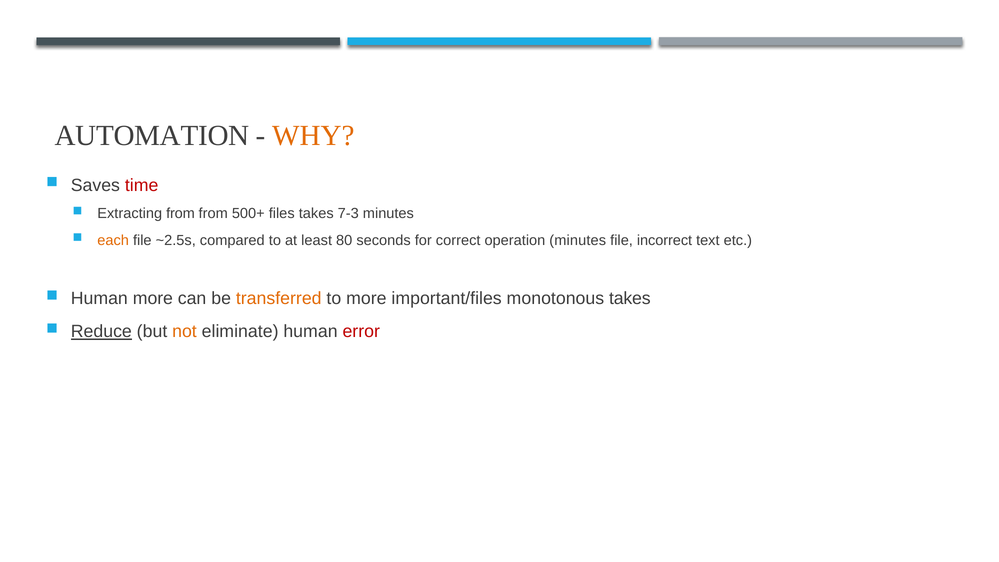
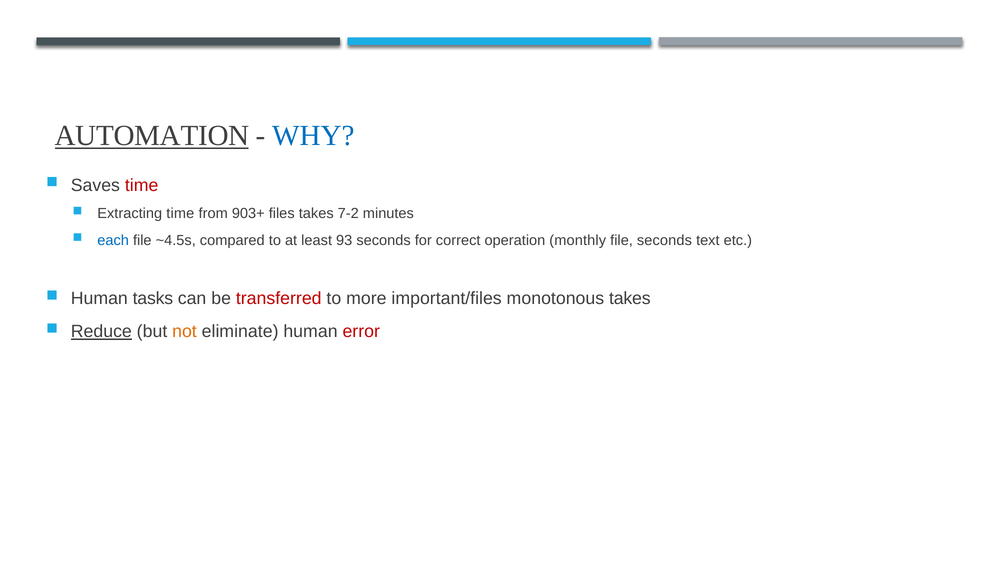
AUTOMATION underline: none -> present
WHY colour: orange -> blue
Extracting from: from -> time
500+: 500+ -> 903+
7-3: 7-3 -> 7-2
each colour: orange -> blue
~2.5s: ~2.5s -> ~4.5s
80: 80 -> 93
operation minutes: minutes -> monthly
file incorrect: incorrect -> seconds
Human more: more -> tasks
transferred colour: orange -> red
